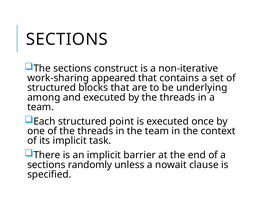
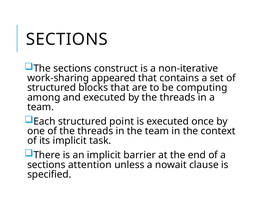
underlying: underlying -> computing
randomly: randomly -> attention
